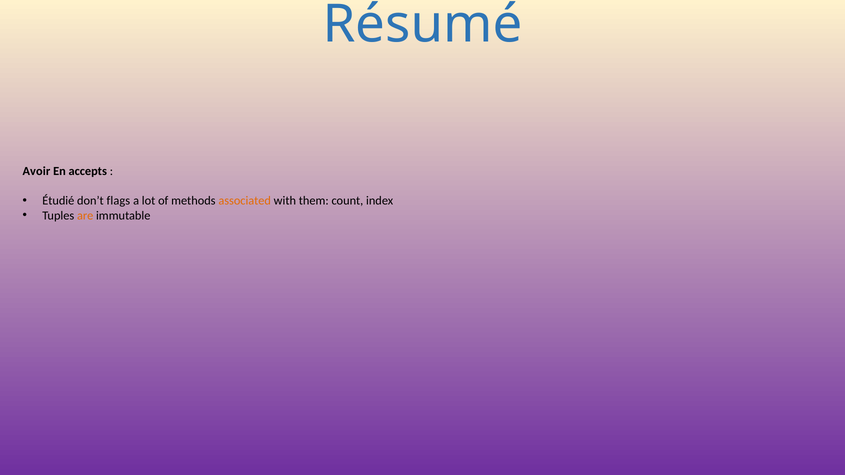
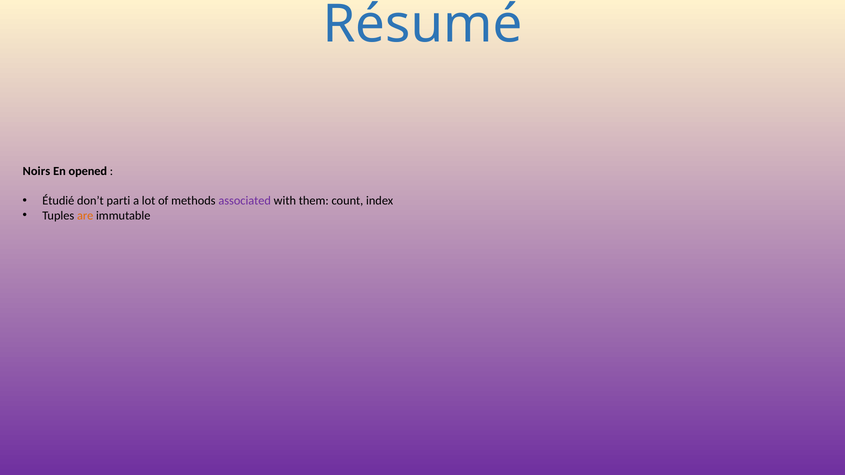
Avoir: Avoir -> Noirs
accepts: accepts -> opened
flags: flags -> parti
associated colour: orange -> purple
